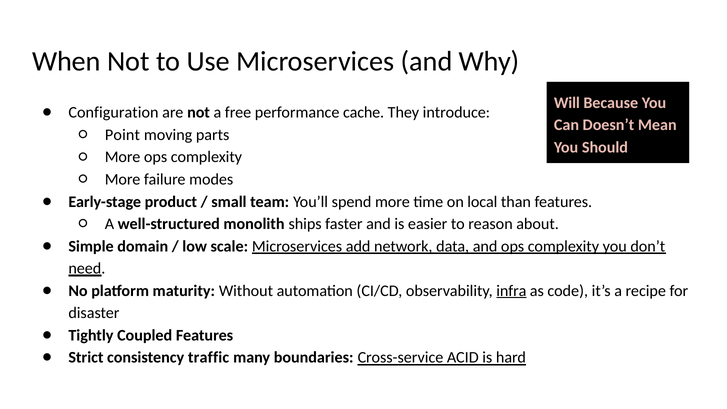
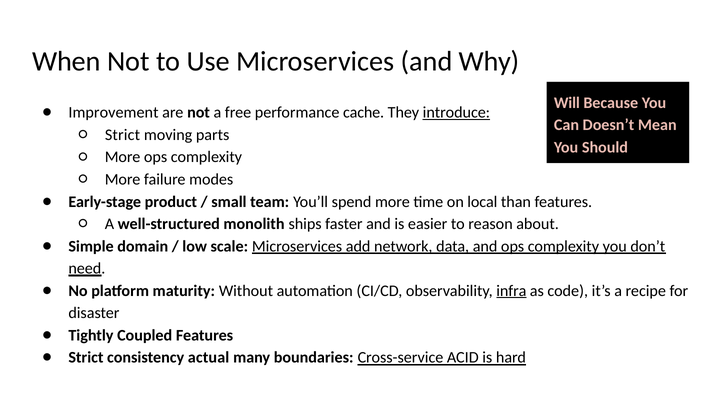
Configuration: Configuration -> Improvement
introduce underline: none -> present
Point at (122, 135): Point -> Strict
traffic: traffic -> actual
